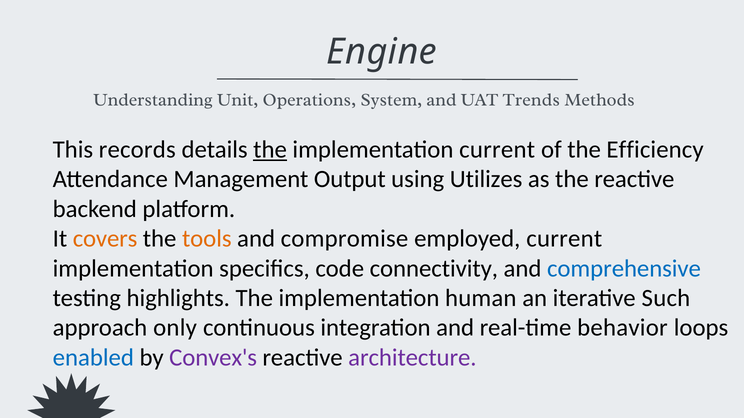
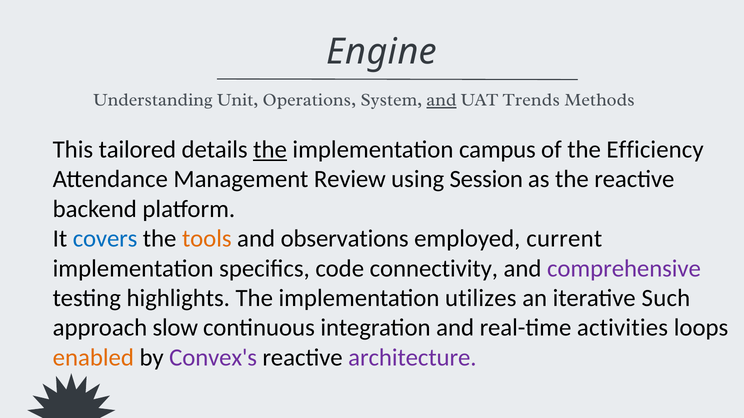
and at (441, 100) underline: none -> present
records: records -> tailored
implementation current: current -> campus
Output: Output -> Review
Utilizes: Utilizes -> Session
covers colour: orange -> blue
compromise: compromise -> observations
comprehensive colour: blue -> purple
human: human -> utilizes
only: only -> slow
behavior: behavior -> activities
enabled colour: blue -> orange
